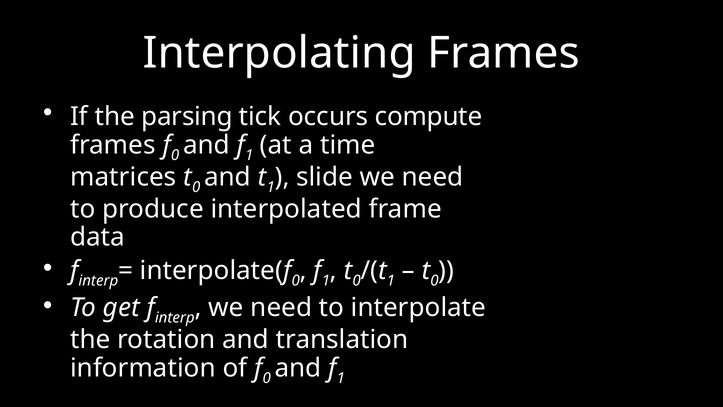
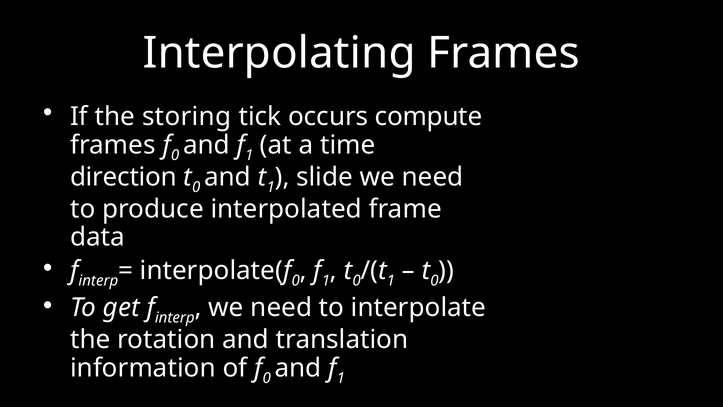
parsing: parsing -> storing
matrices: matrices -> direction
